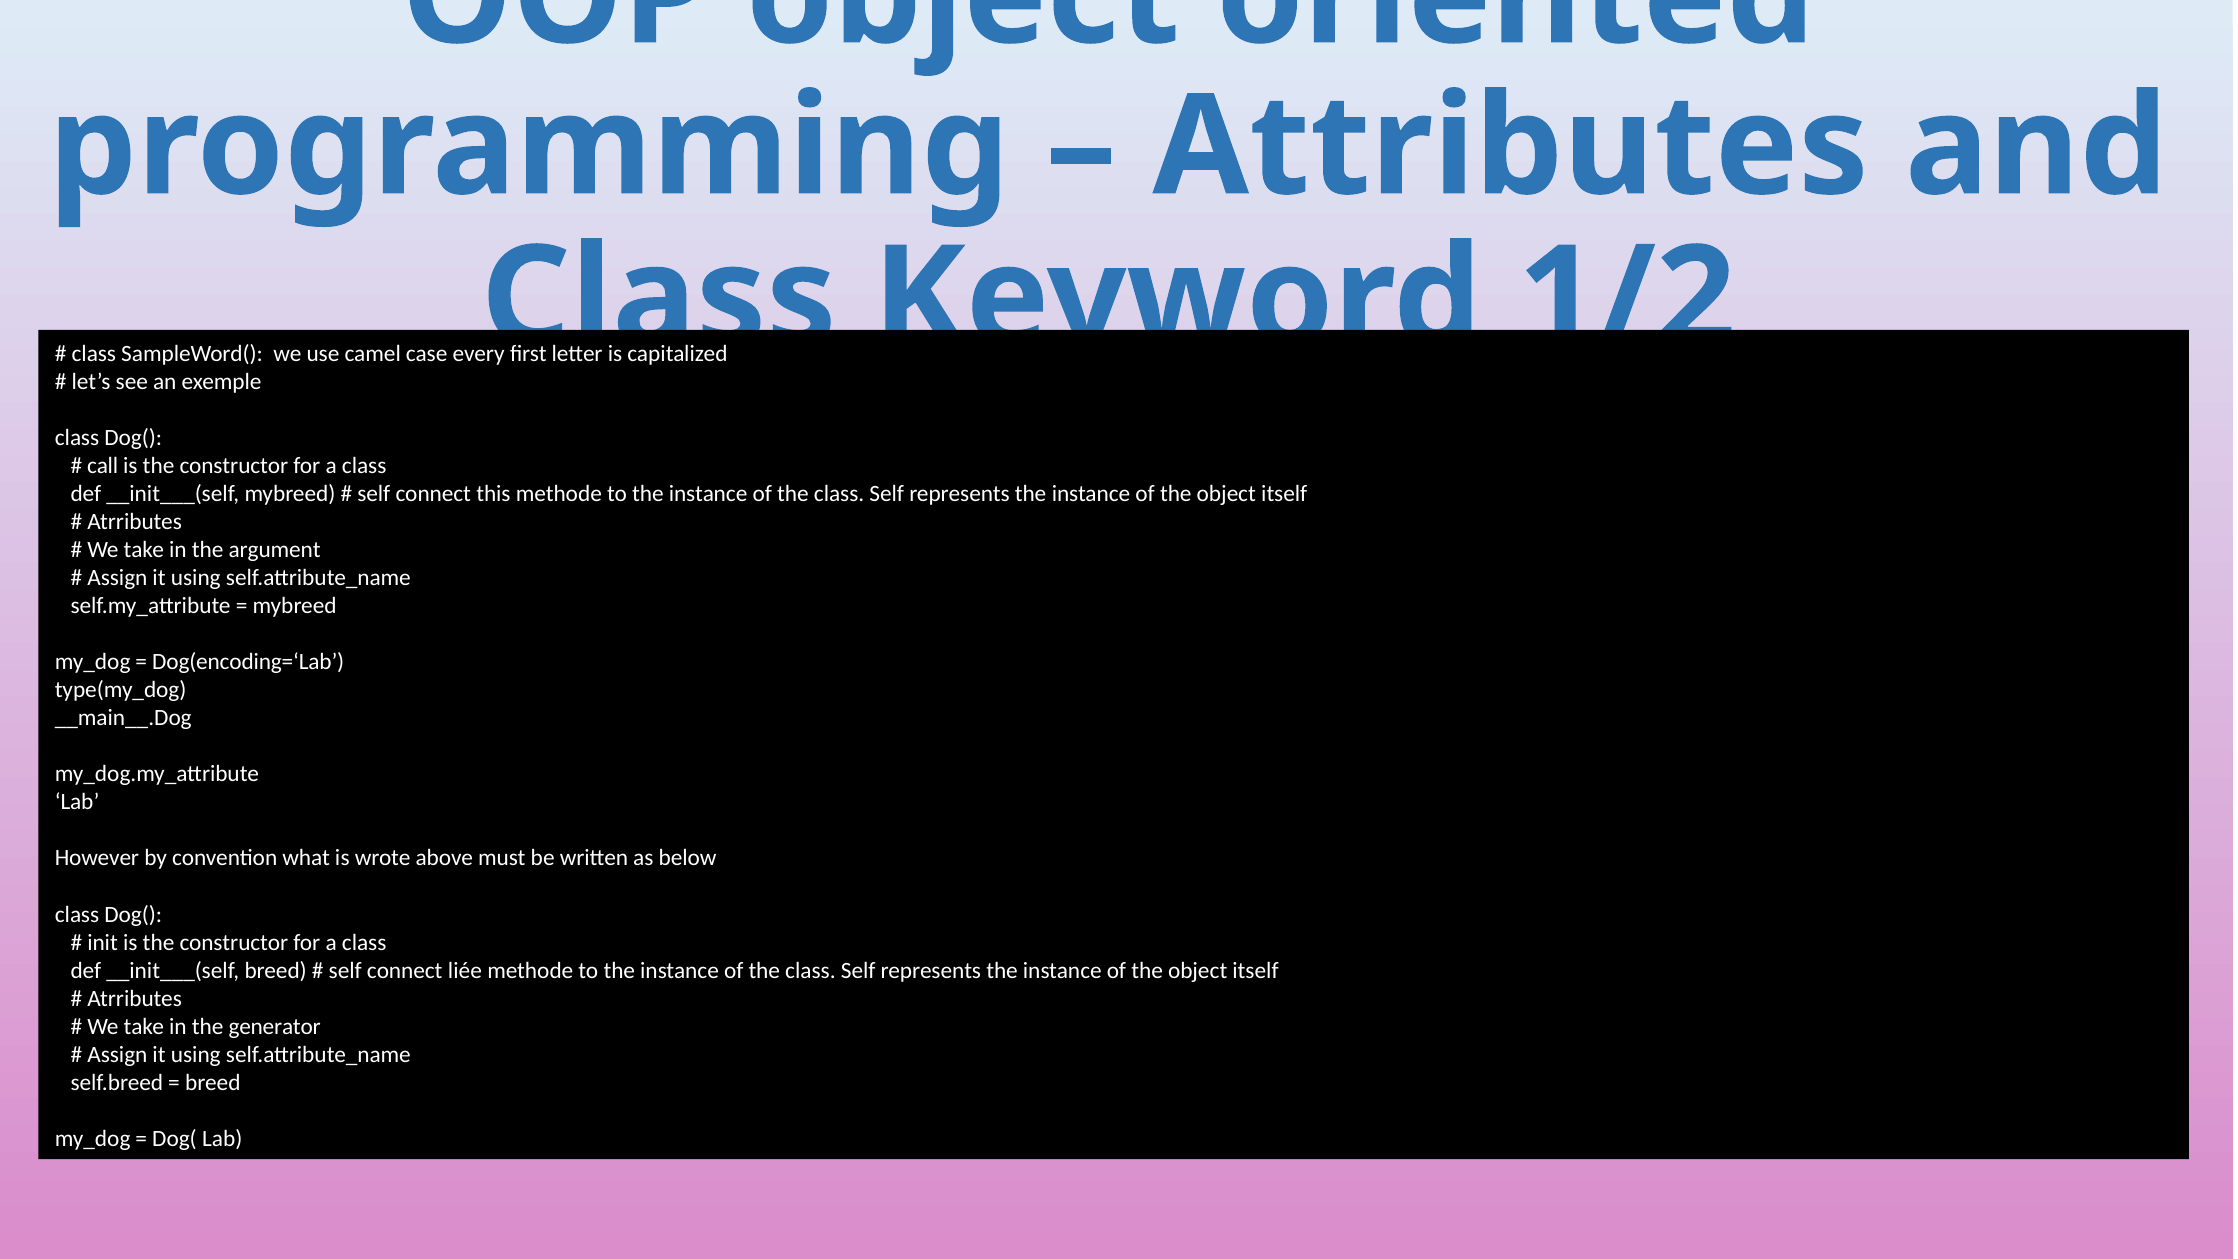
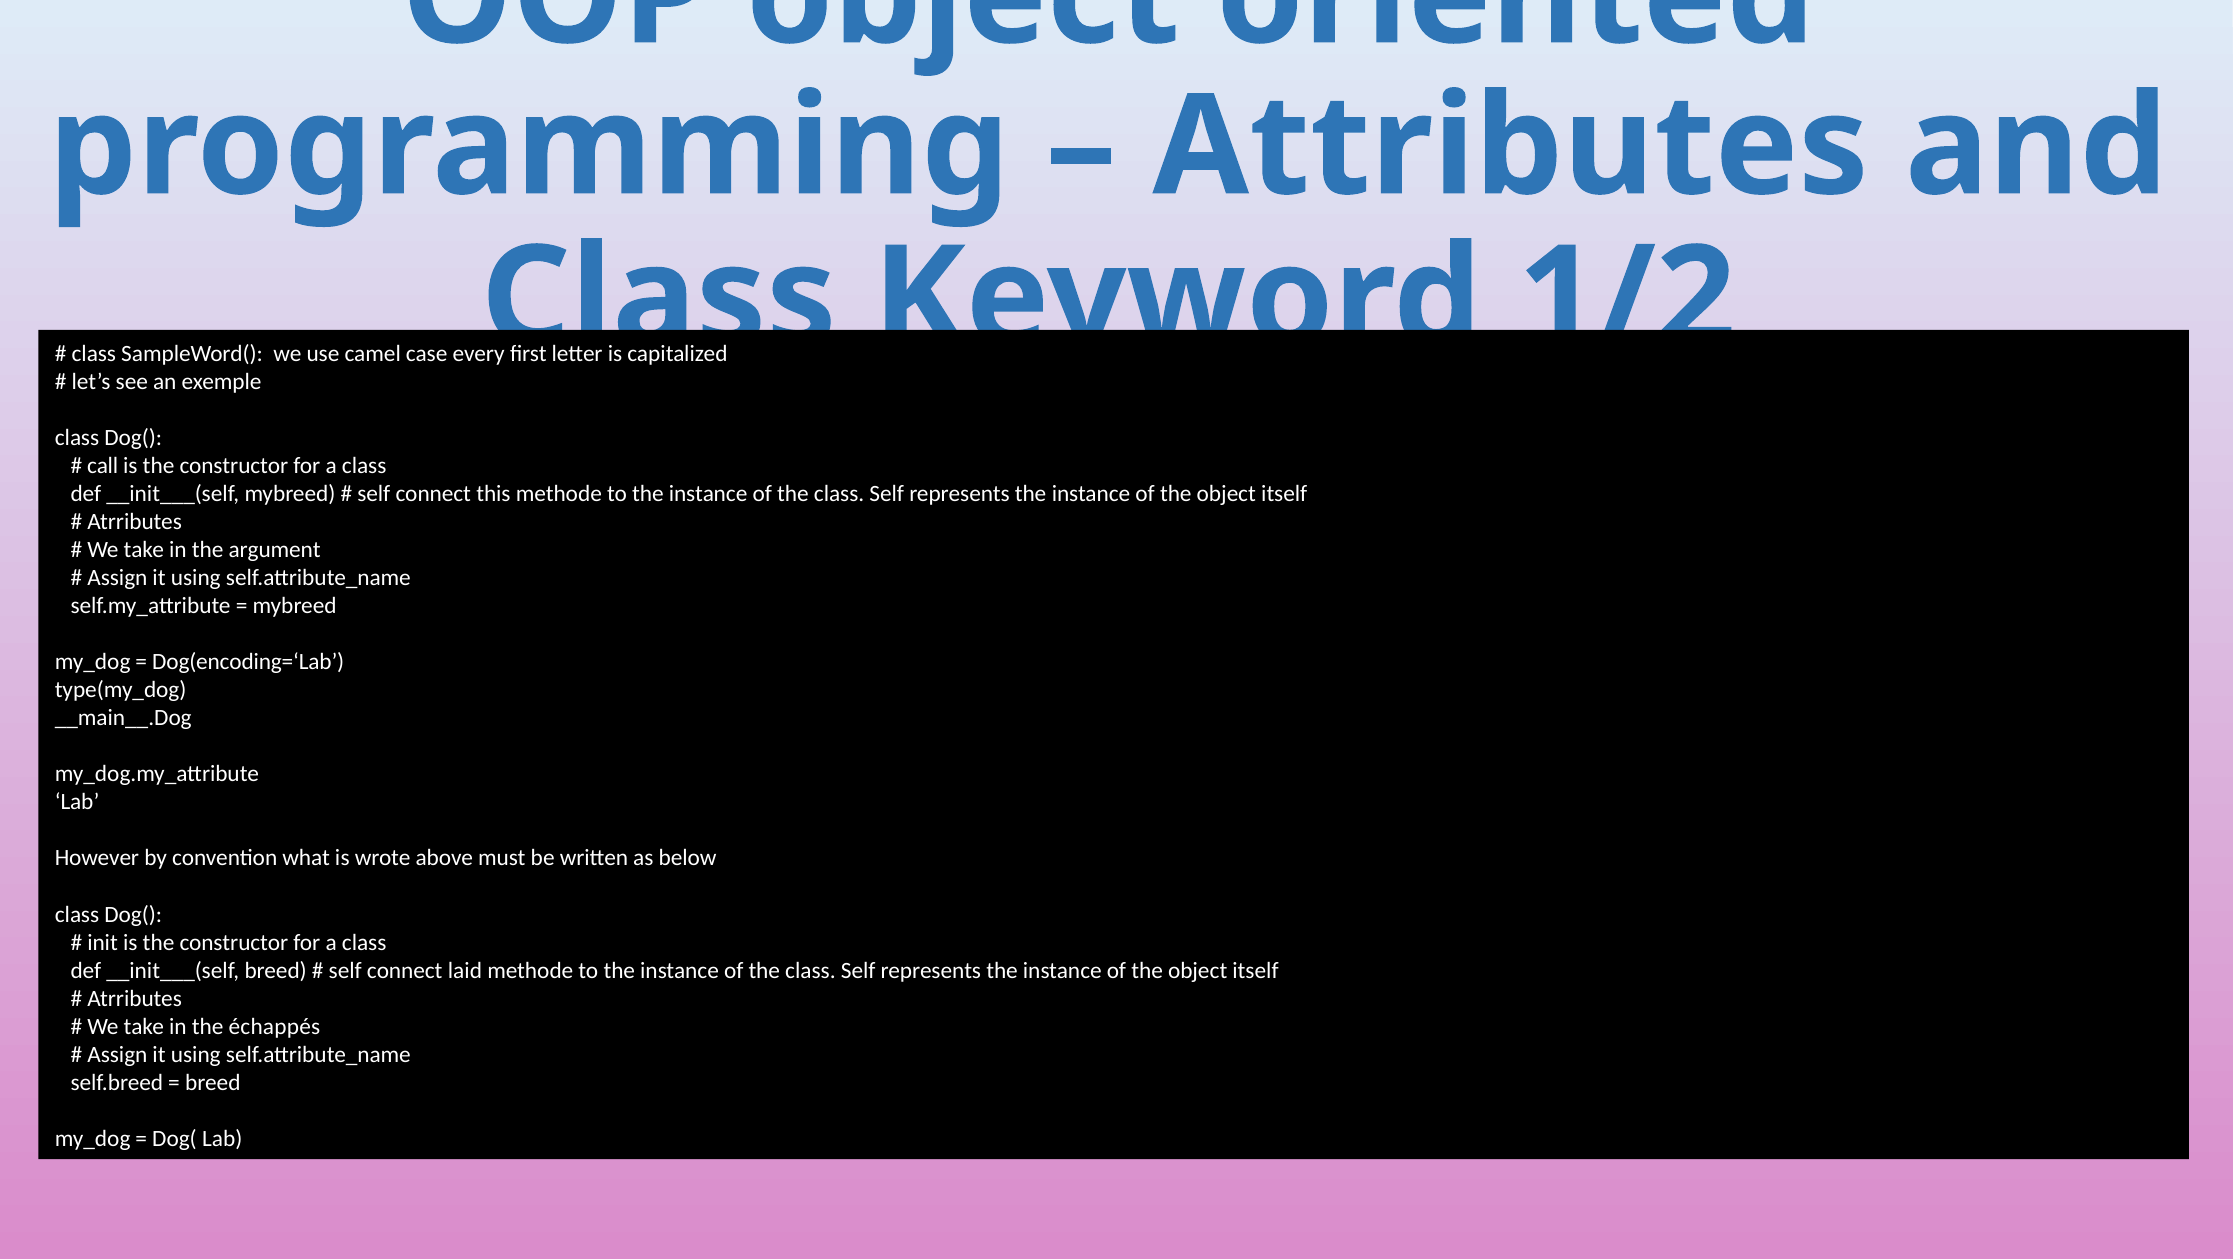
liée: liée -> laid
generator: generator -> échappés
